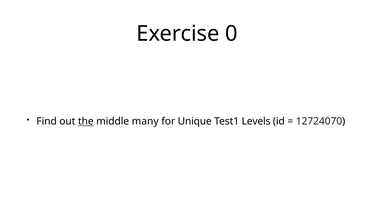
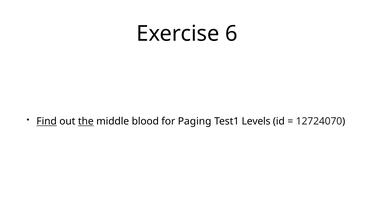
0: 0 -> 6
Find underline: none -> present
many: many -> blood
Unique: Unique -> Paging
